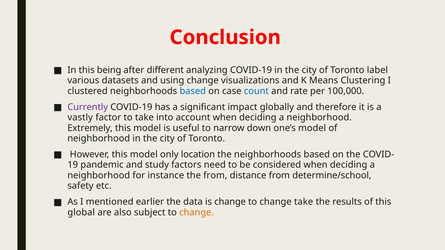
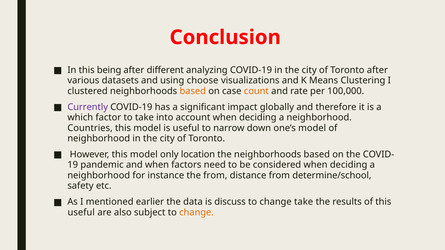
Toronto label: label -> after
using change: change -> choose
based at (193, 91) colour: blue -> orange
count colour: blue -> orange
vastly: vastly -> which
Extremely: Extremely -> Countries
and study: study -> when
is change: change -> discuss
global at (81, 213): global -> useful
